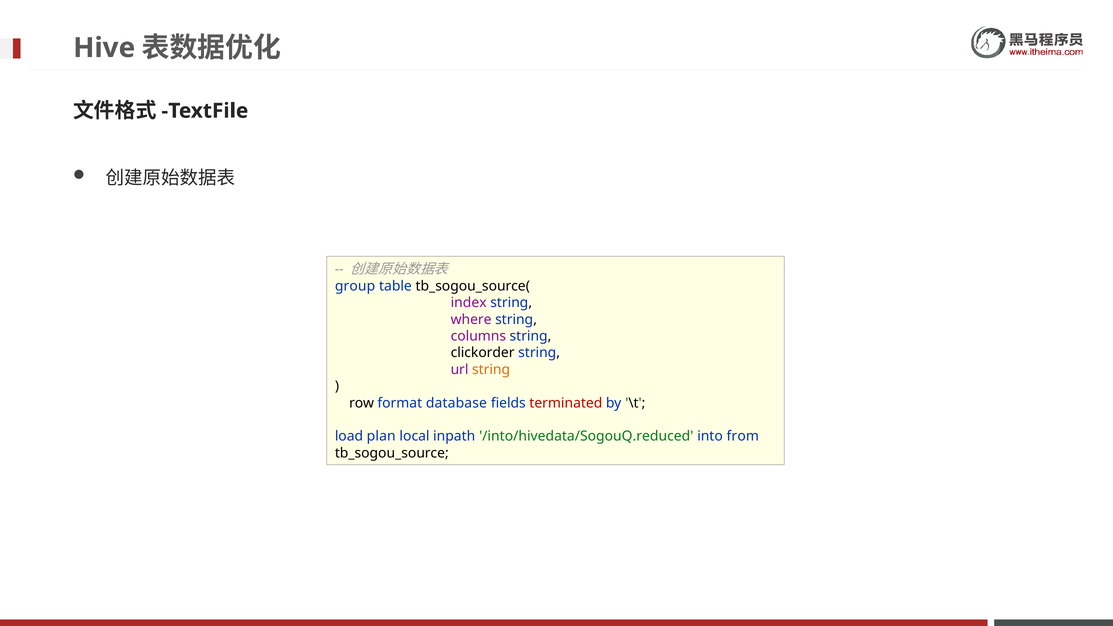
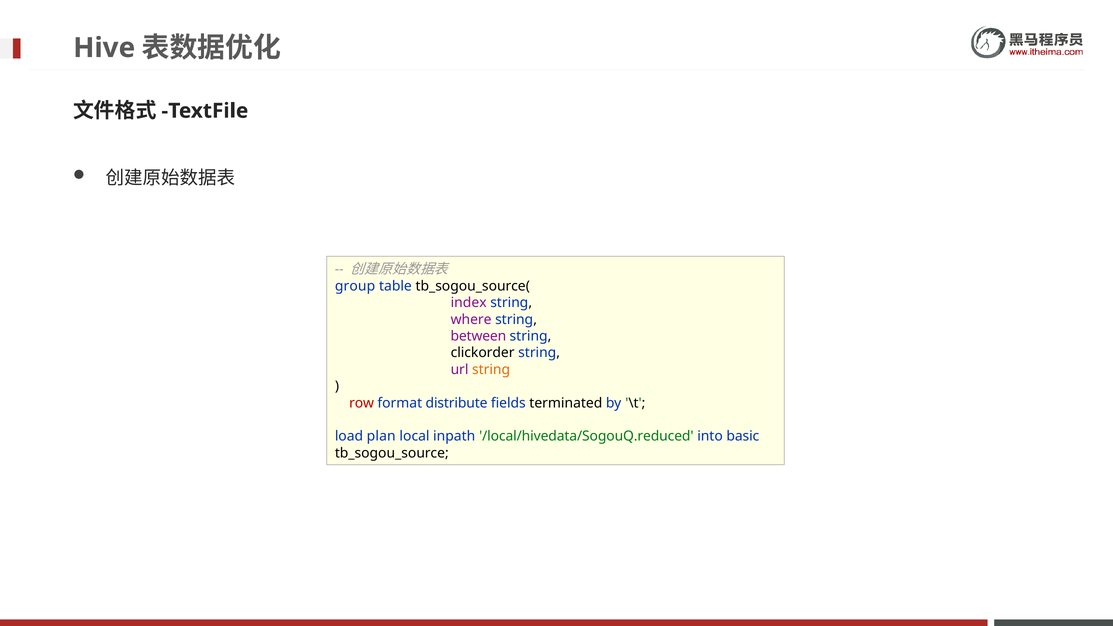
columns: columns -> between
row colour: black -> red
database: database -> distribute
terminated colour: red -> black
/into/hivedata/SogouQ.reduced: /into/hivedata/SogouQ.reduced -> /local/hivedata/SogouQ.reduced
from: from -> basic
